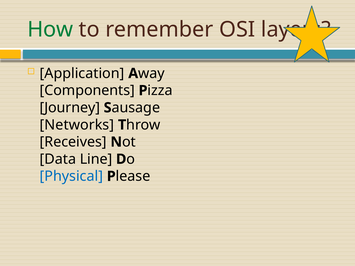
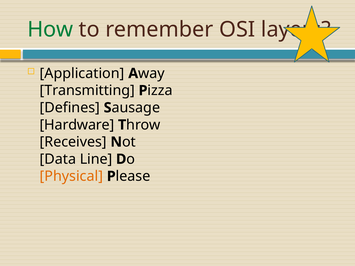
Components: Components -> Transmitting
Journey: Journey -> Defines
Networks: Networks -> Hardware
Physical colour: blue -> orange
